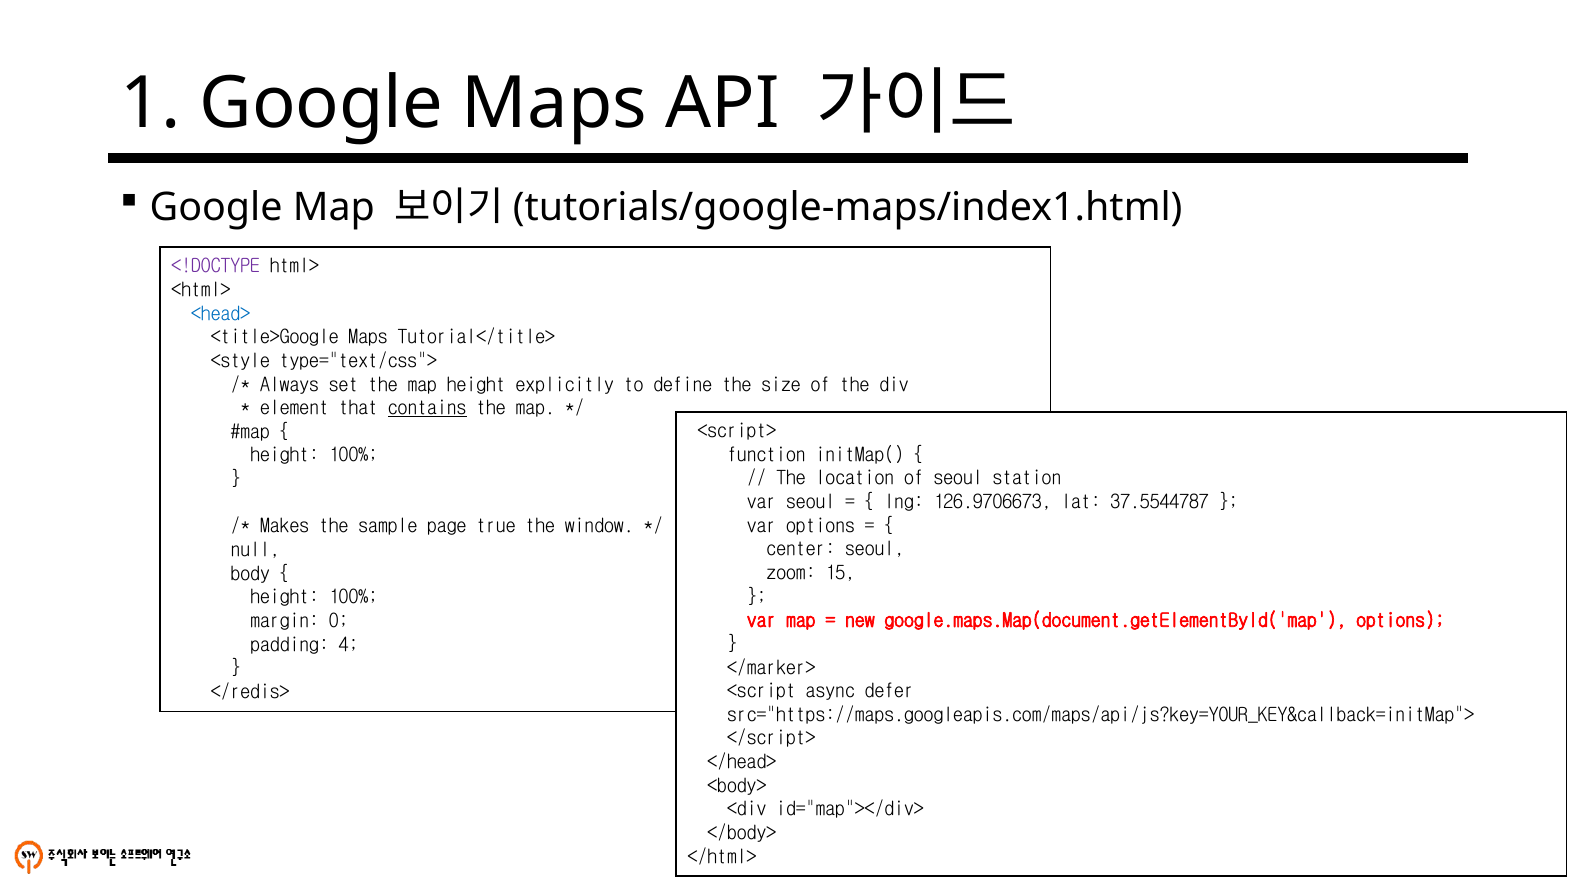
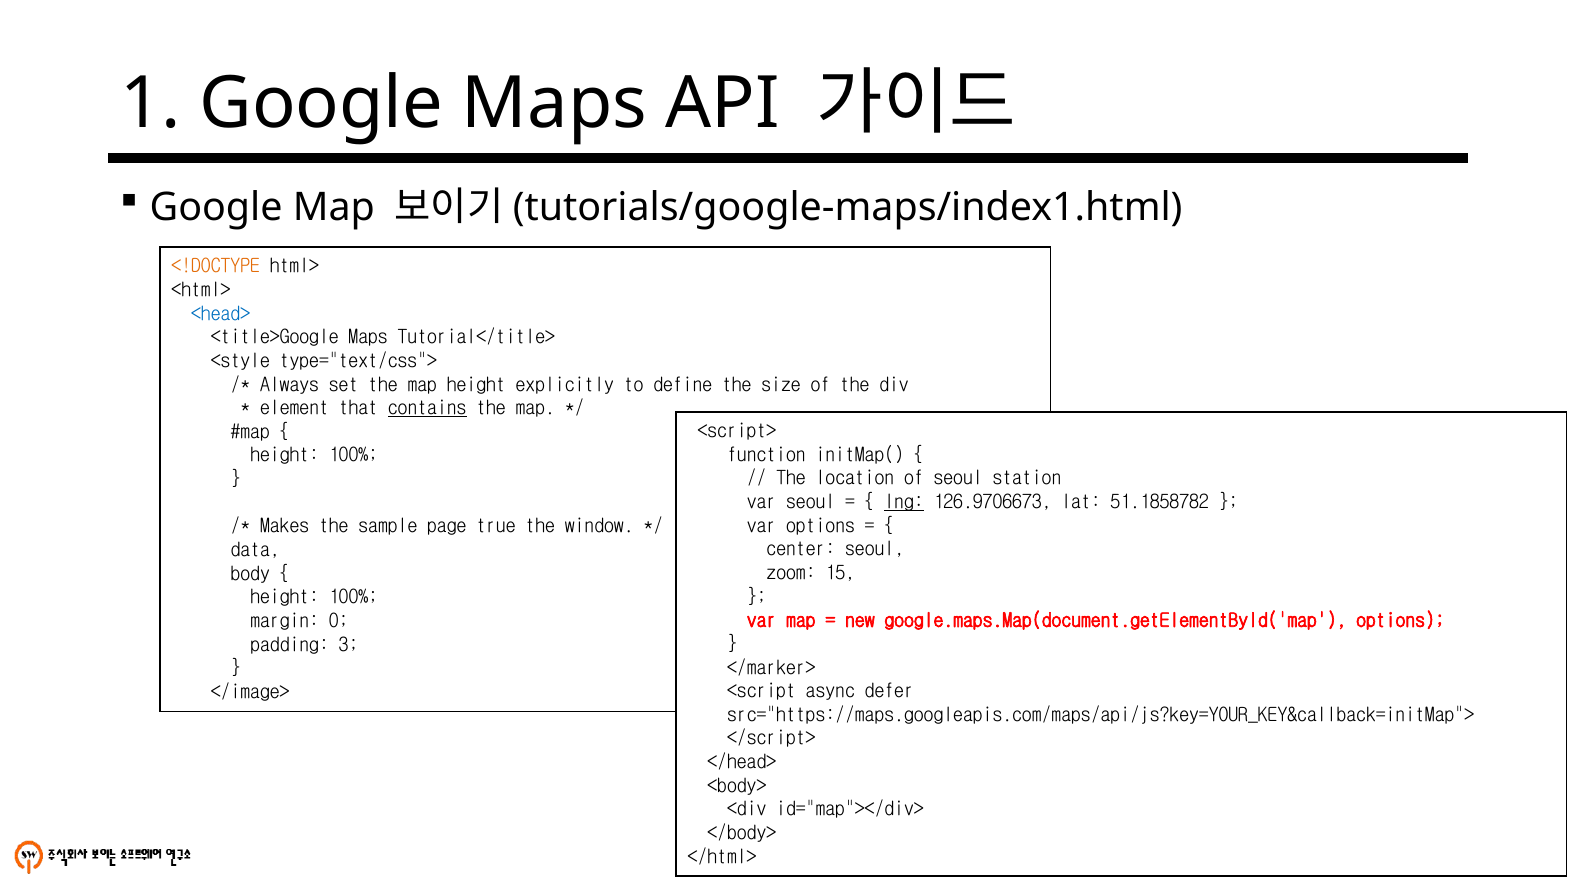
<!DOCTYPE colour: purple -> orange
lng underline: none -> present
37.5544787: 37.5544787 -> 51.1858782
null: null -> data
4: 4 -> 3
</redis>: </redis> -> </image>
